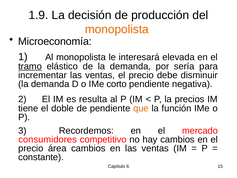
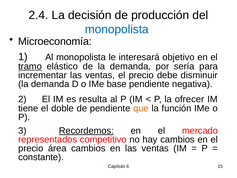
1.9: 1.9 -> 2.4
monopolista at (117, 29) colour: orange -> blue
elevada: elevada -> objetivo
corto: corto -> base
precios: precios -> ofrecer
Recordemos underline: none -> present
consumidores: consumidores -> representados
